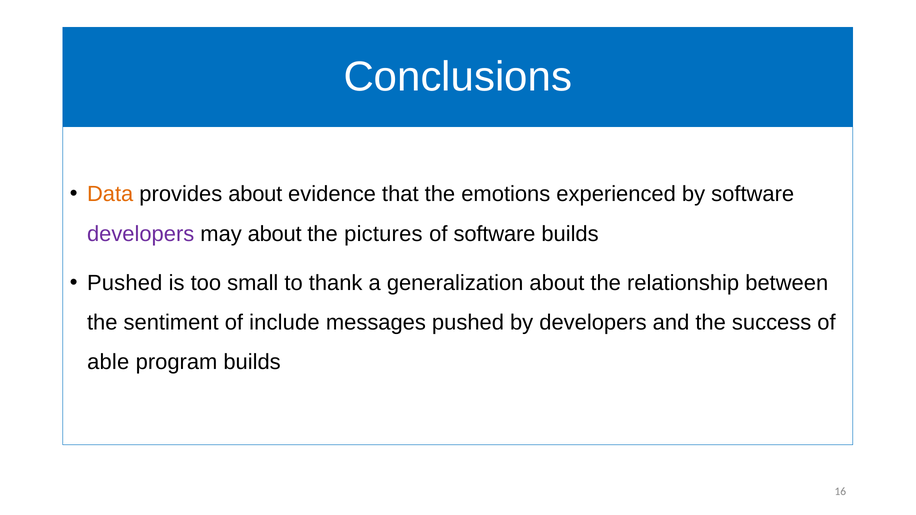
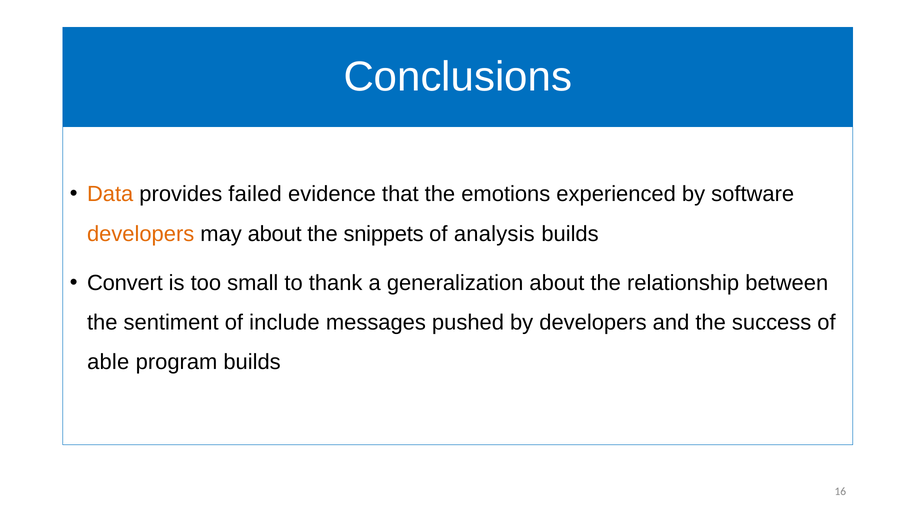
provides about: about -> failed
developers at (141, 234) colour: purple -> orange
pictures: pictures -> snippets
of software: software -> analysis
Pushed at (125, 283): Pushed -> Convert
